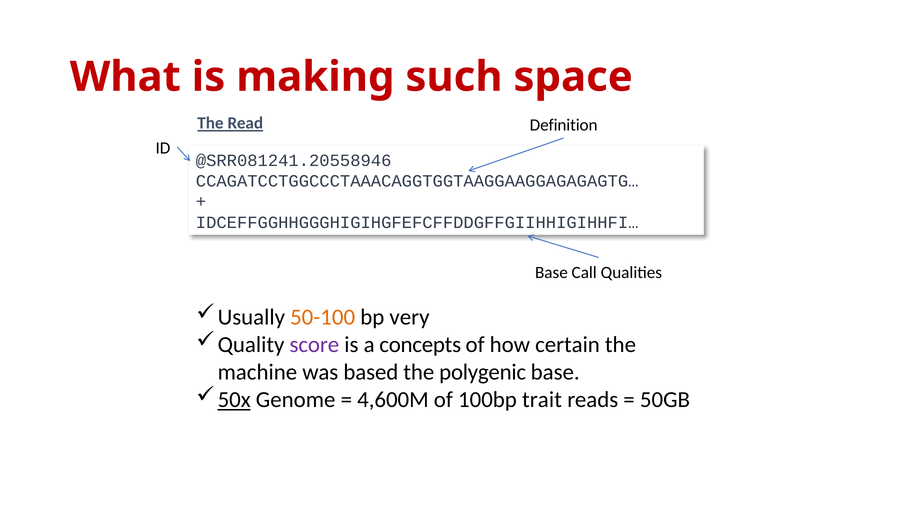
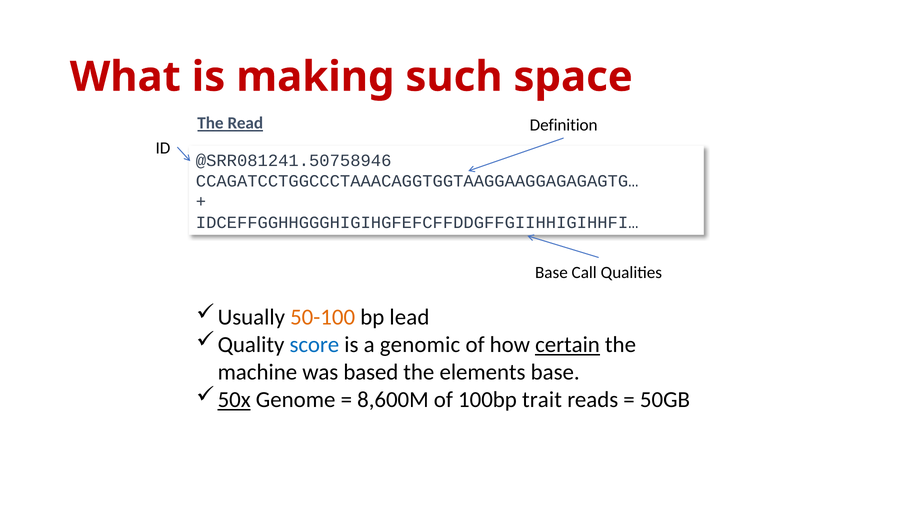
@SRR081241.20558946: @SRR081241.20558946 -> @SRR081241.50758946
very: very -> lead
score colour: purple -> blue
concepts: concepts -> genomic
certain underline: none -> present
polygenic: polygenic -> elements
4,600M: 4,600M -> 8,600M
